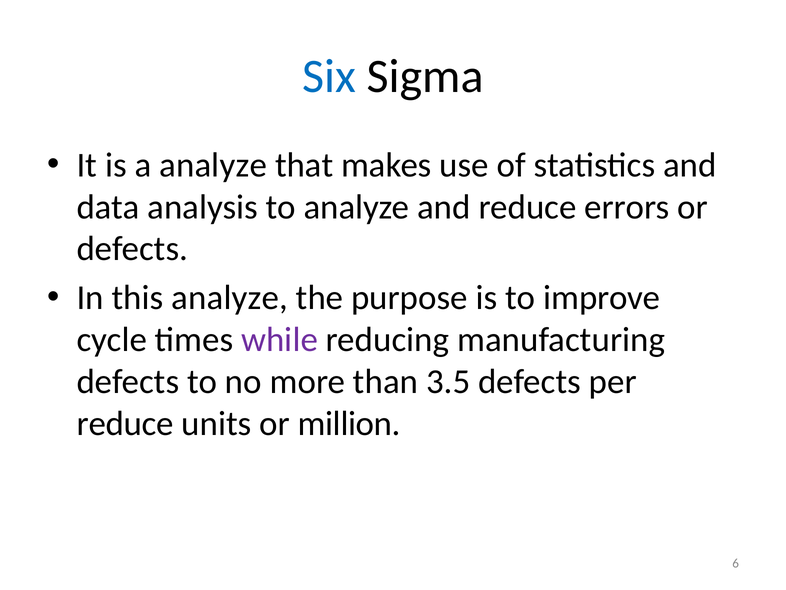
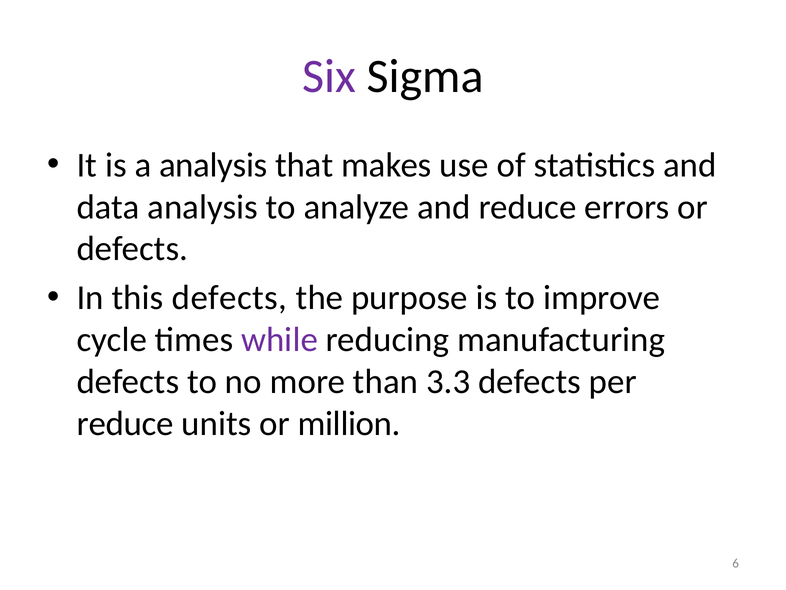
Six colour: blue -> purple
a analyze: analyze -> analysis
this analyze: analyze -> defects
3.5: 3.5 -> 3.3
